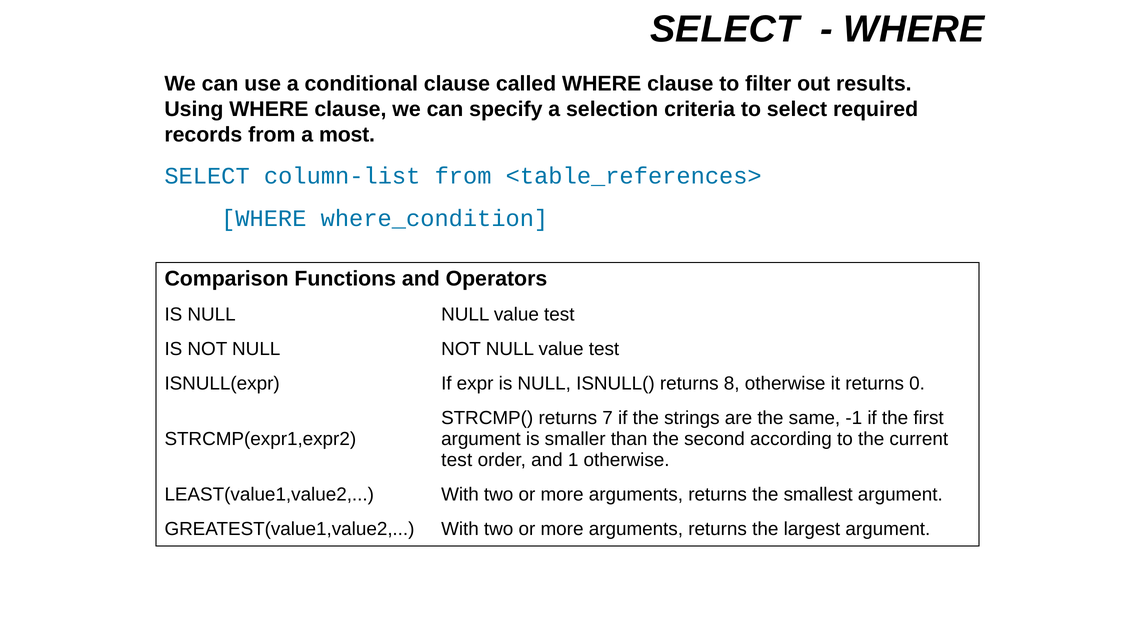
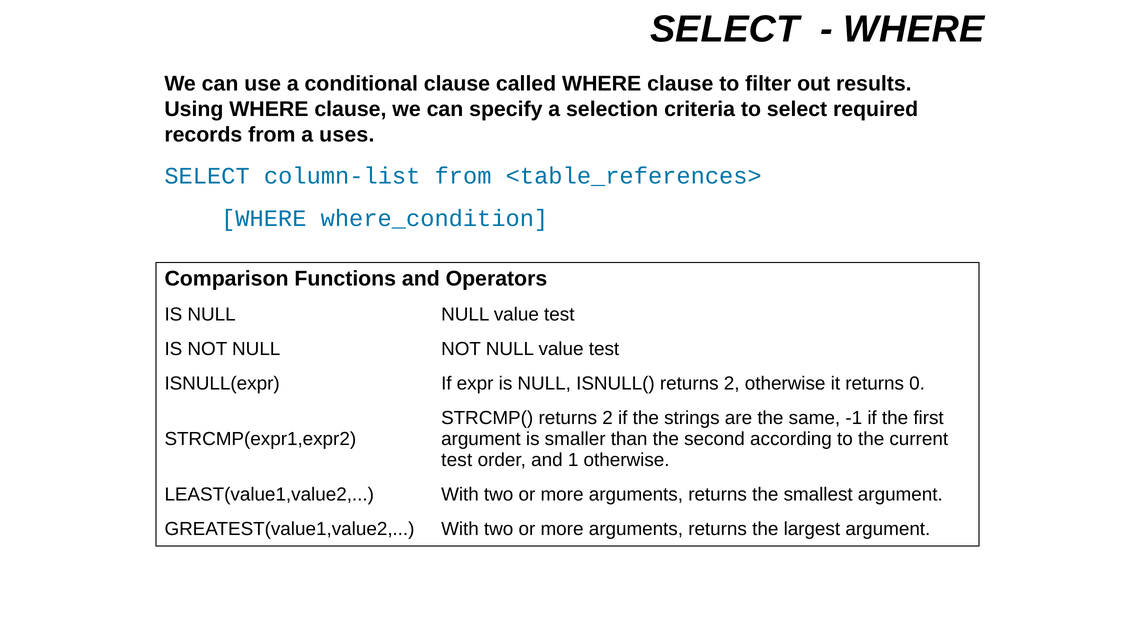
most: most -> uses
ISNULL( returns 8: 8 -> 2
STRCMP( returns 7: 7 -> 2
